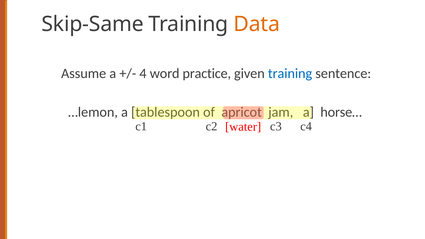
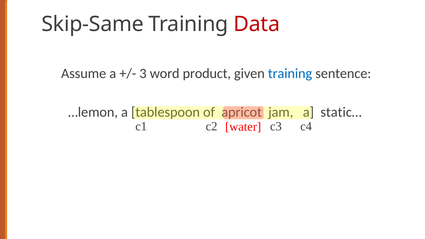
Data colour: orange -> red
4: 4 -> 3
practice: practice -> product
horse…: horse… -> static…
